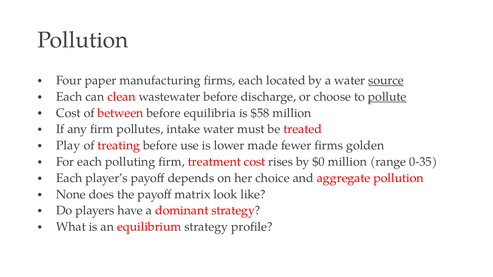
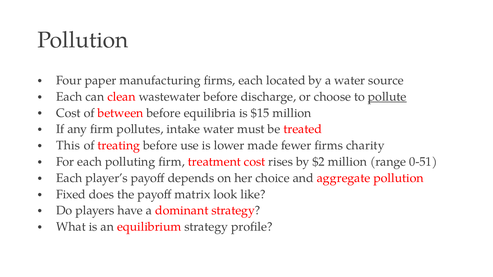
source underline: present -> none
$58: $58 -> $15
Play: Play -> This
golden: golden -> charity
$0: $0 -> $2
0-35: 0-35 -> 0-51
None: None -> Fixed
